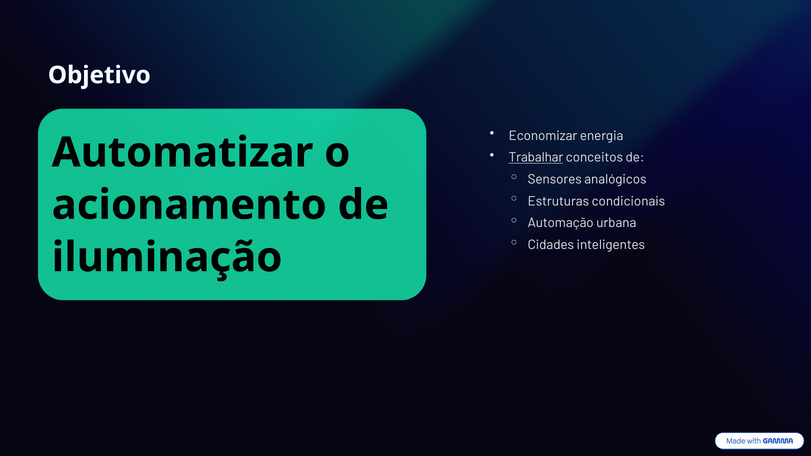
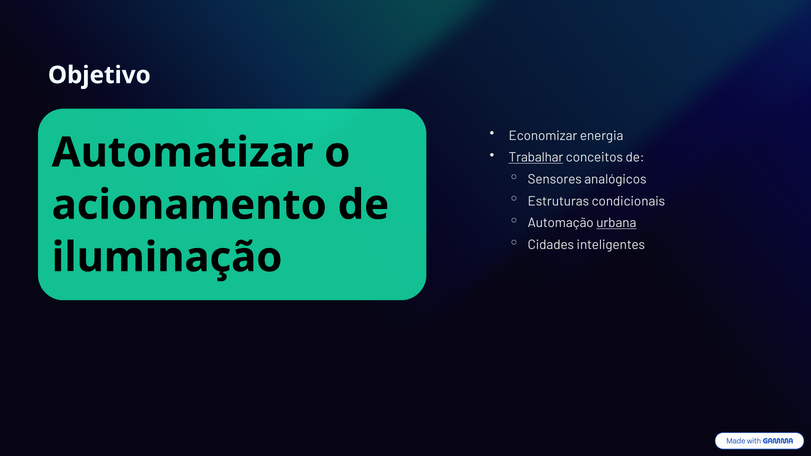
urbana underline: none -> present
